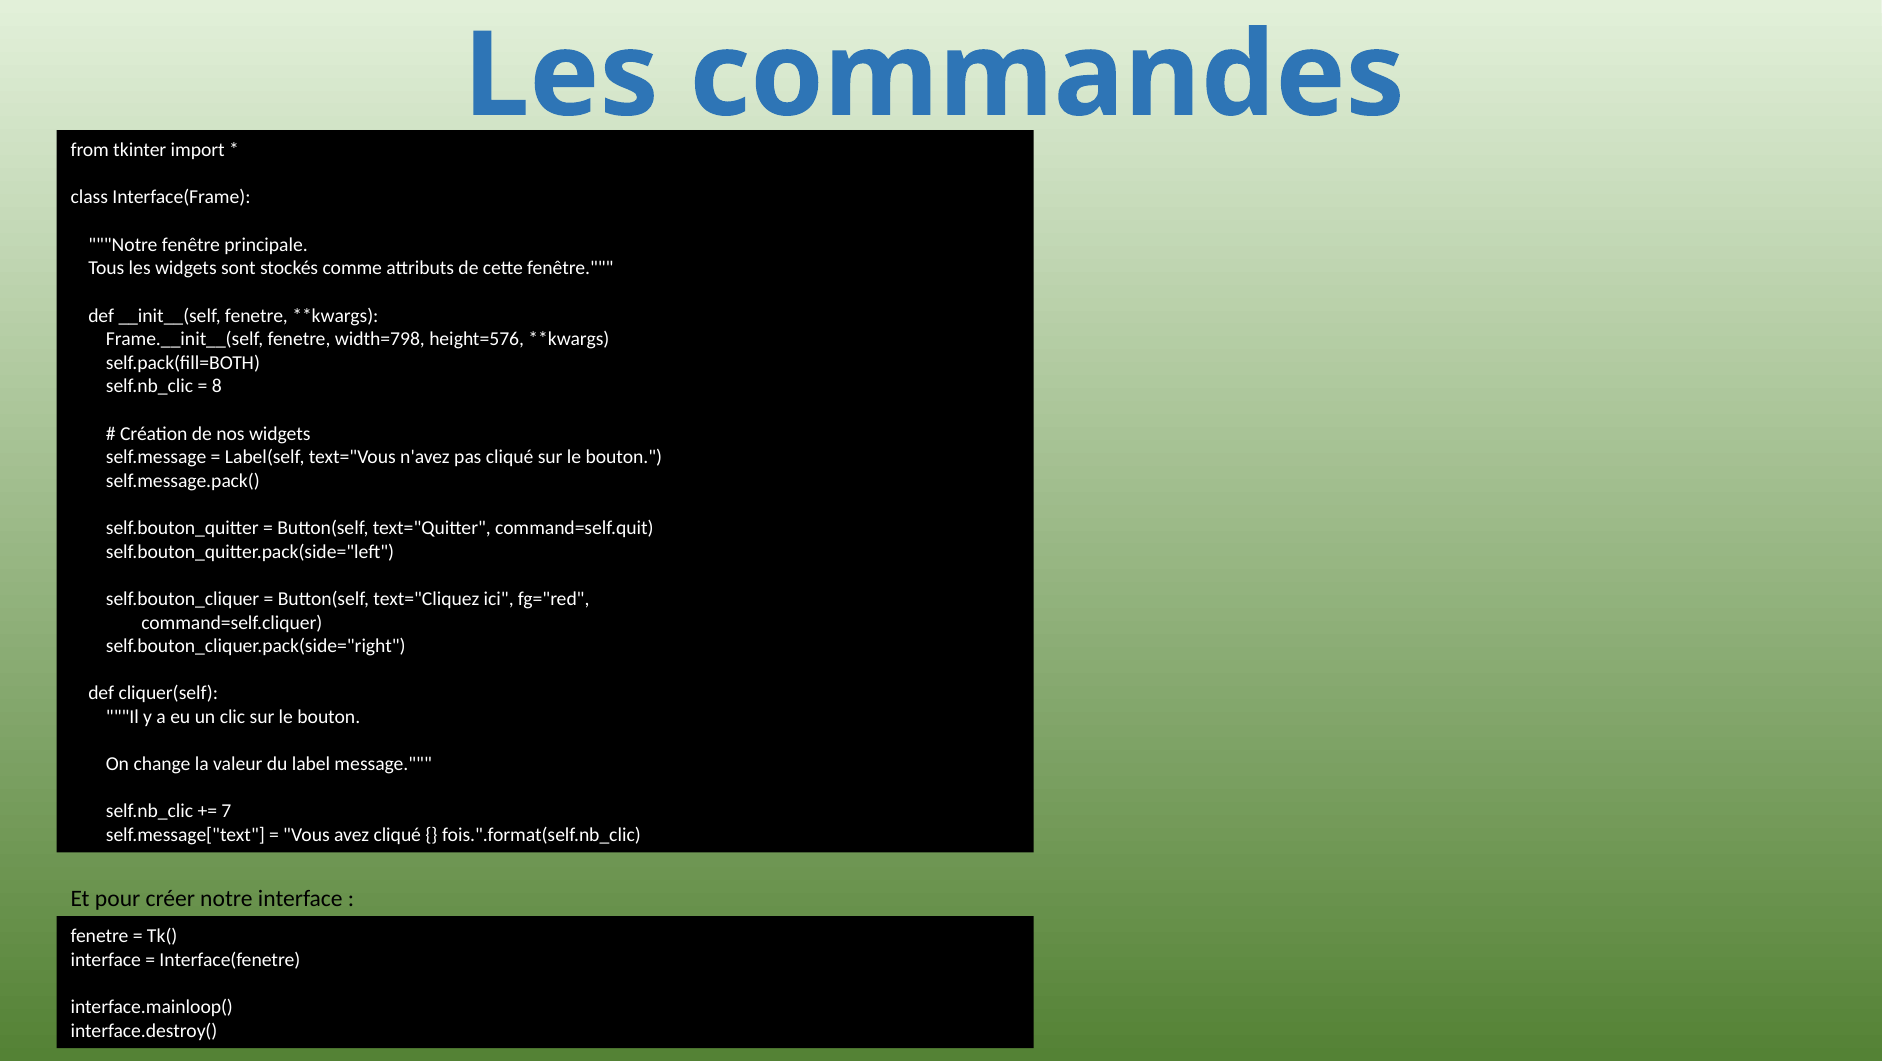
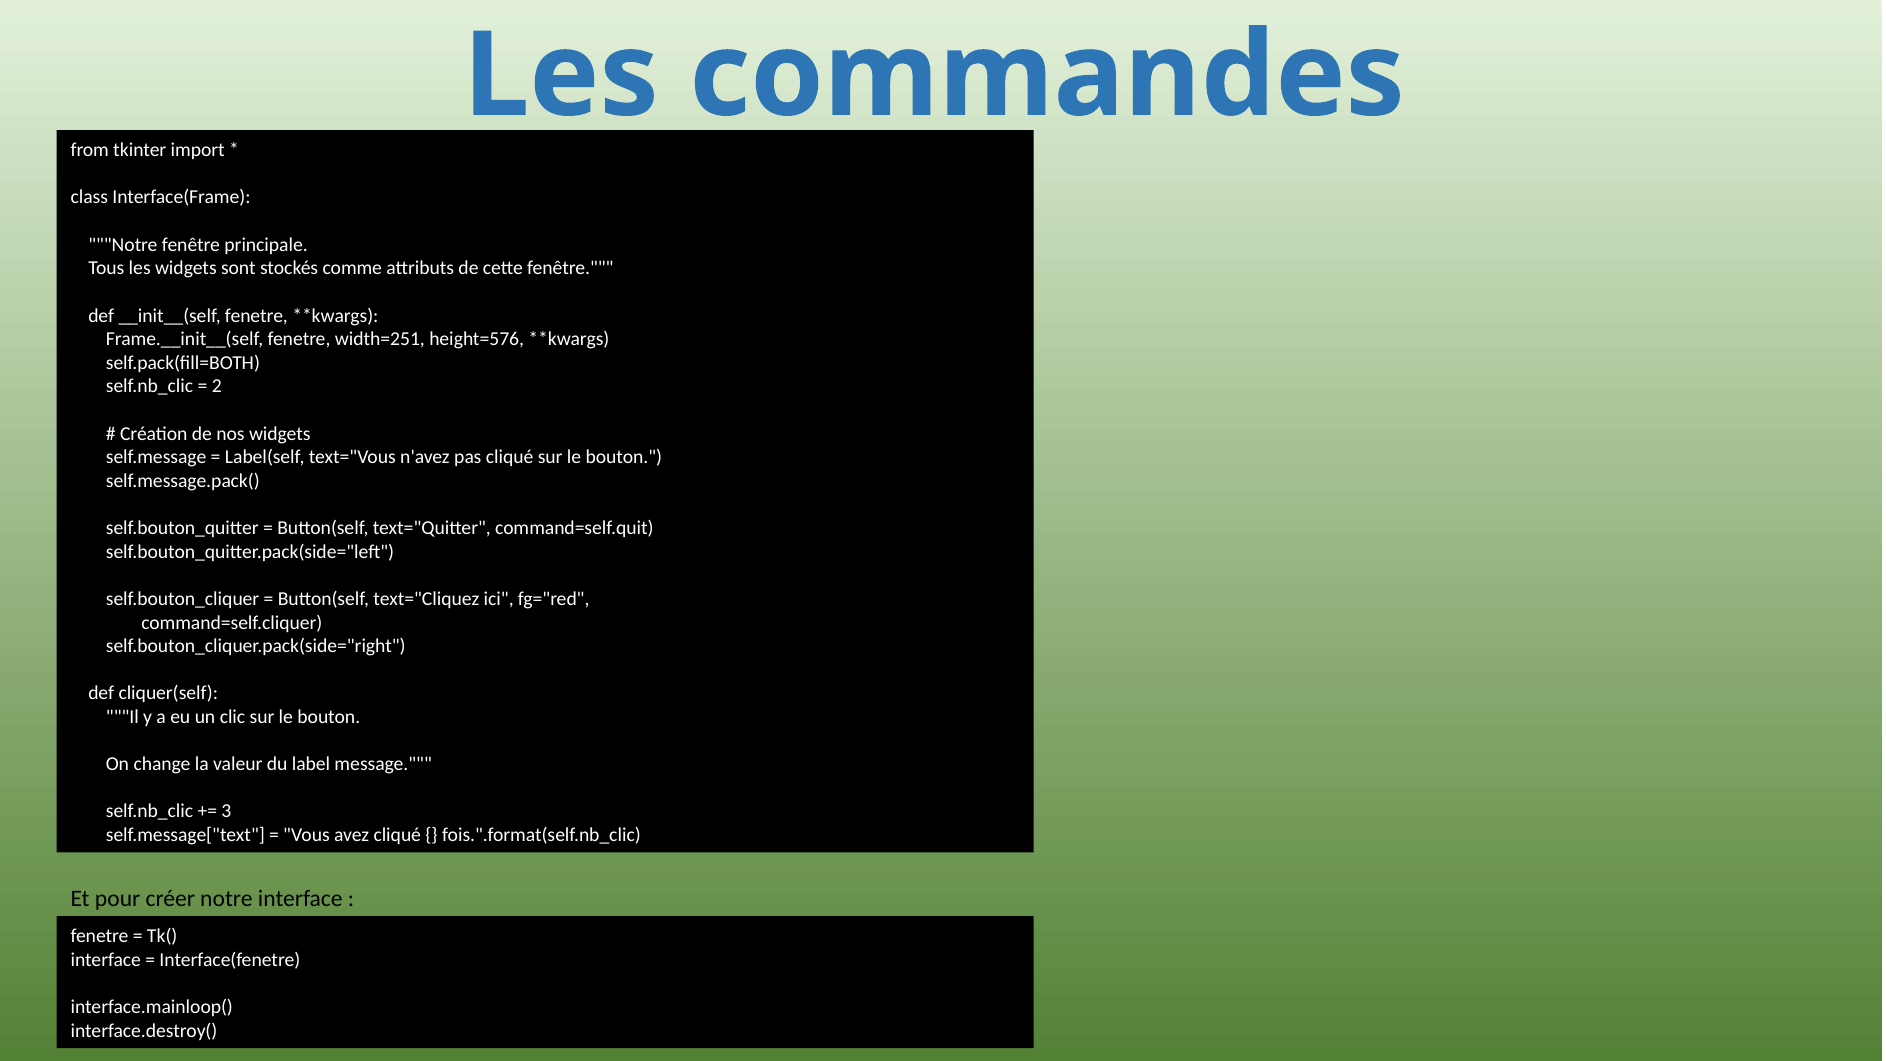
width=798: width=798 -> width=251
8: 8 -> 2
7: 7 -> 3
